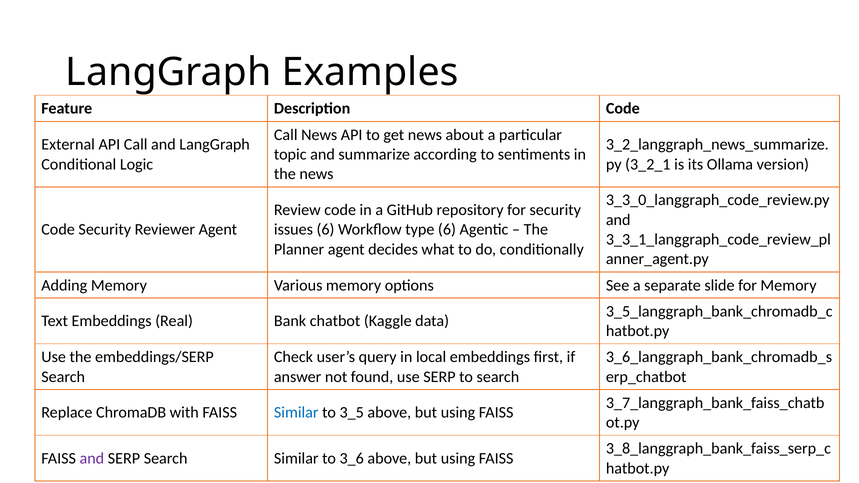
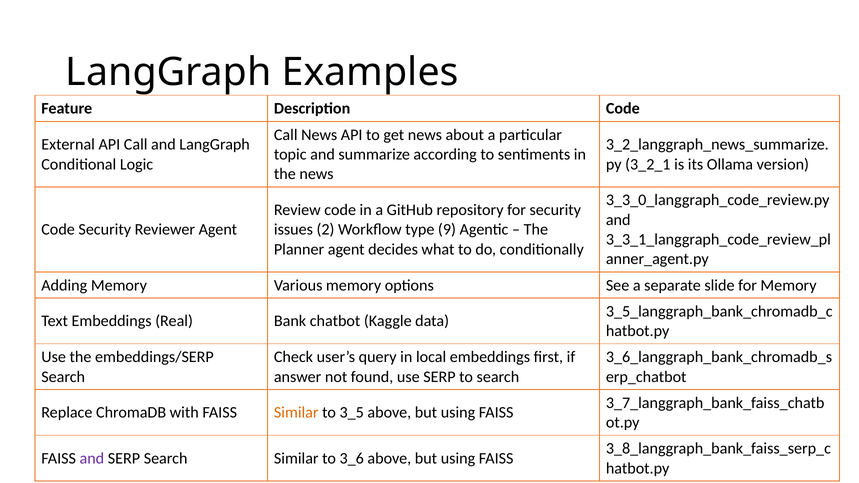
issues 6: 6 -> 2
type 6: 6 -> 9
Similar at (296, 413) colour: blue -> orange
